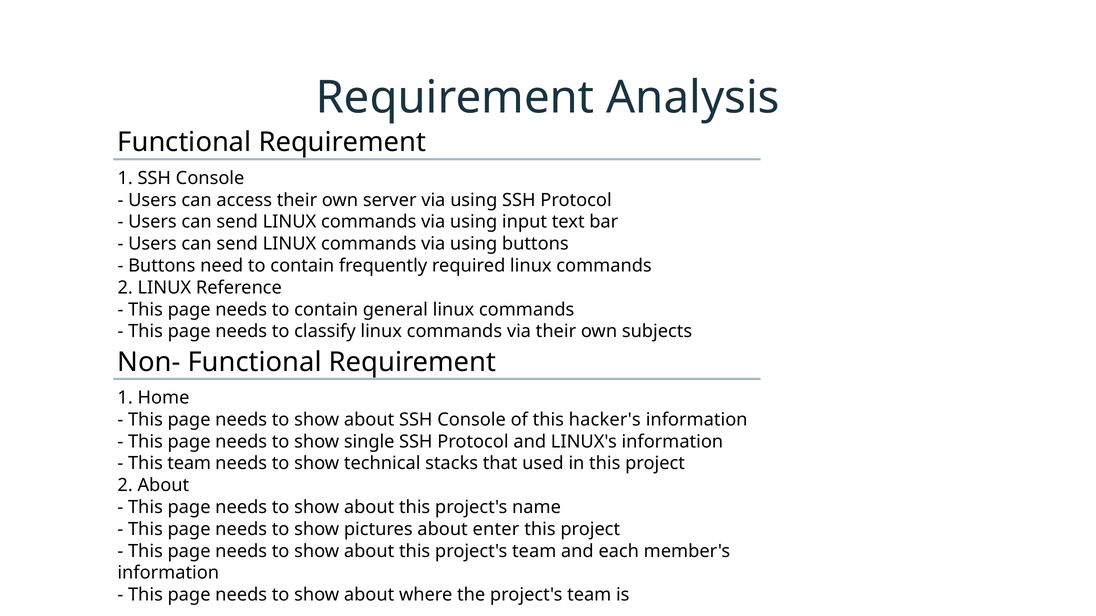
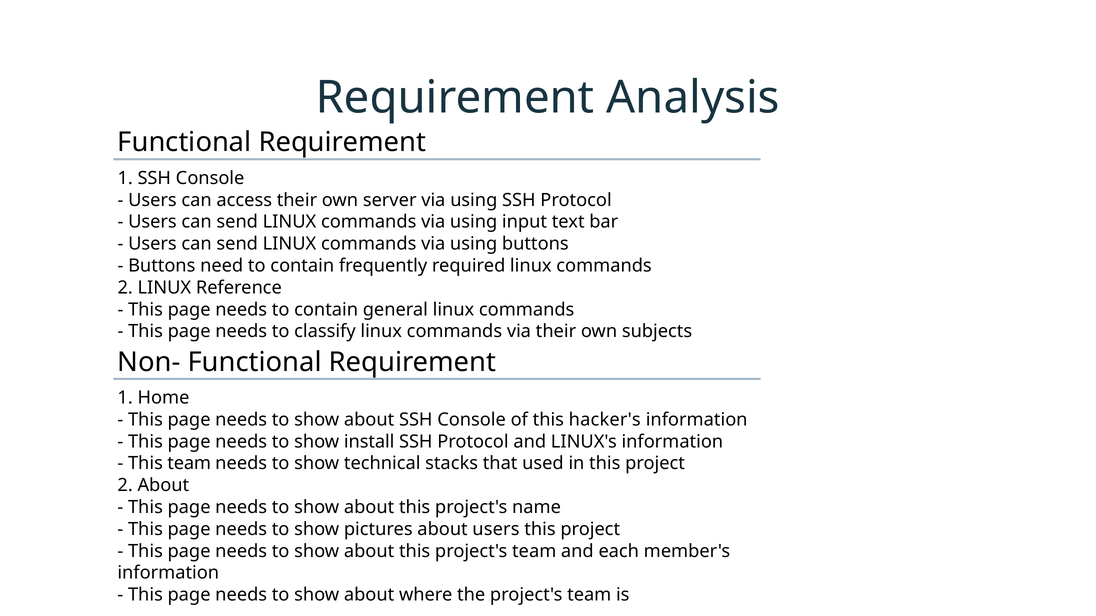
single: single -> install
about enter: enter -> users
